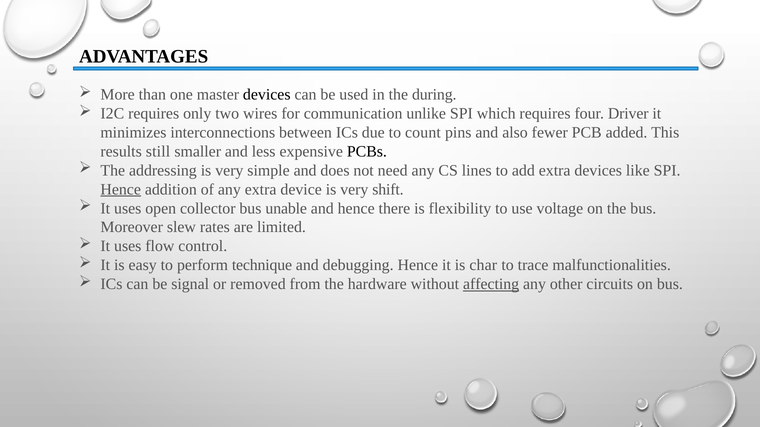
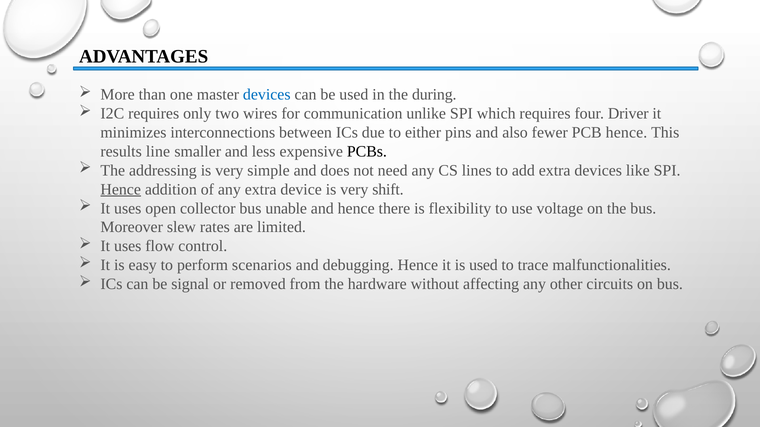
devices at (267, 94) colour: black -> blue
count: count -> either
PCB added: added -> hence
still: still -> line
technique: technique -> scenarios
is char: char -> used
affecting underline: present -> none
